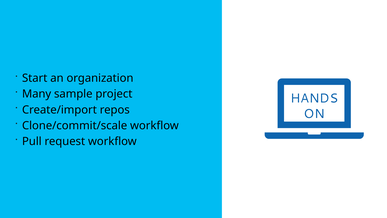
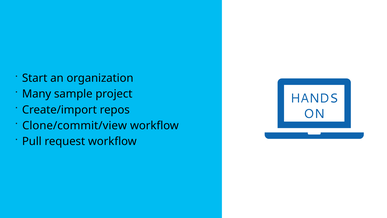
Clone/commit/scale: Clone/commit/scale -> Clone/commit/view
